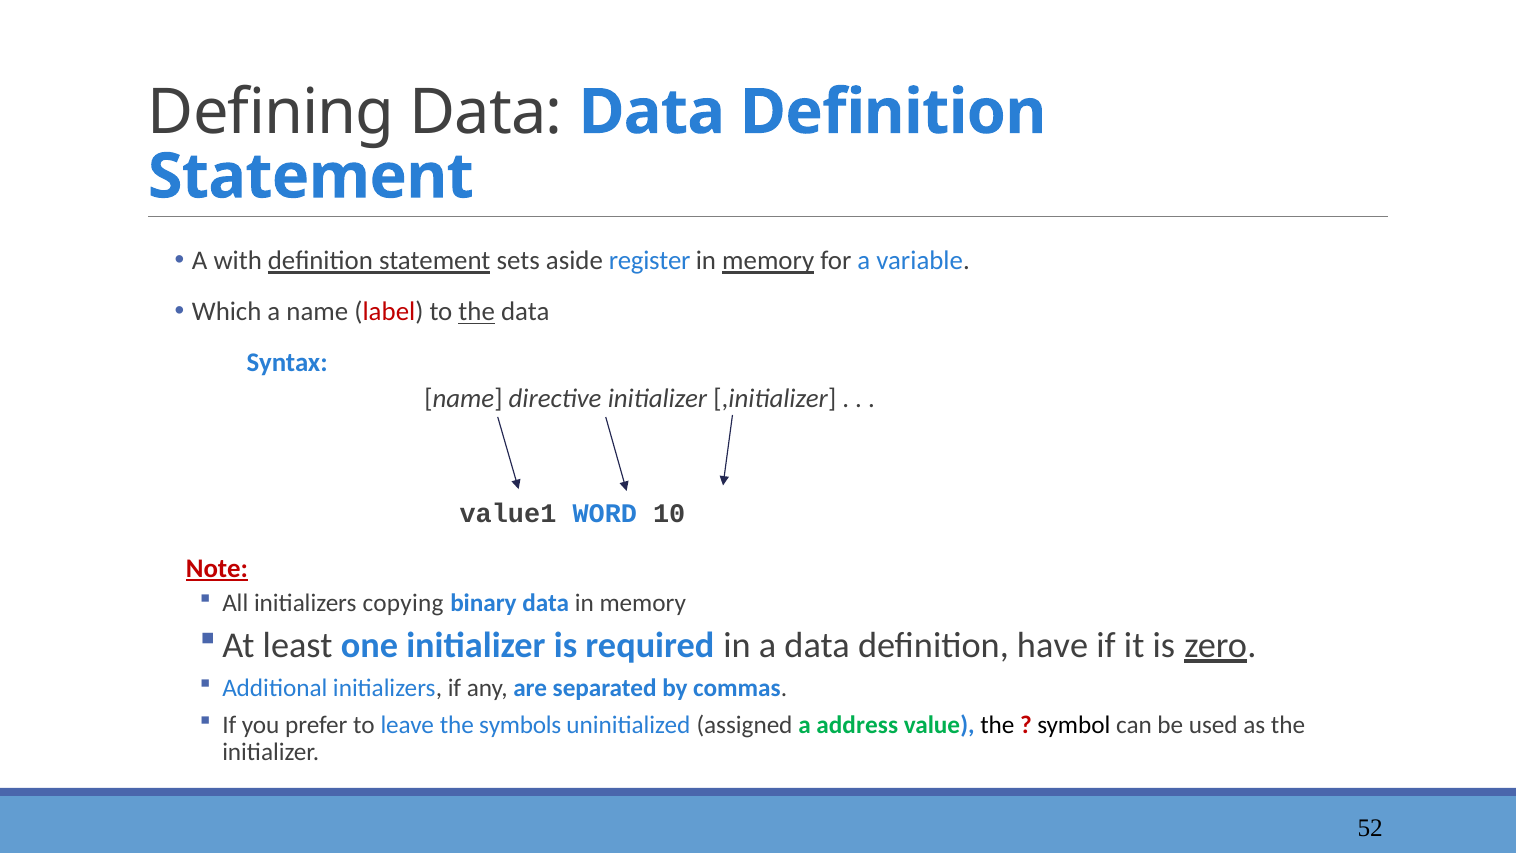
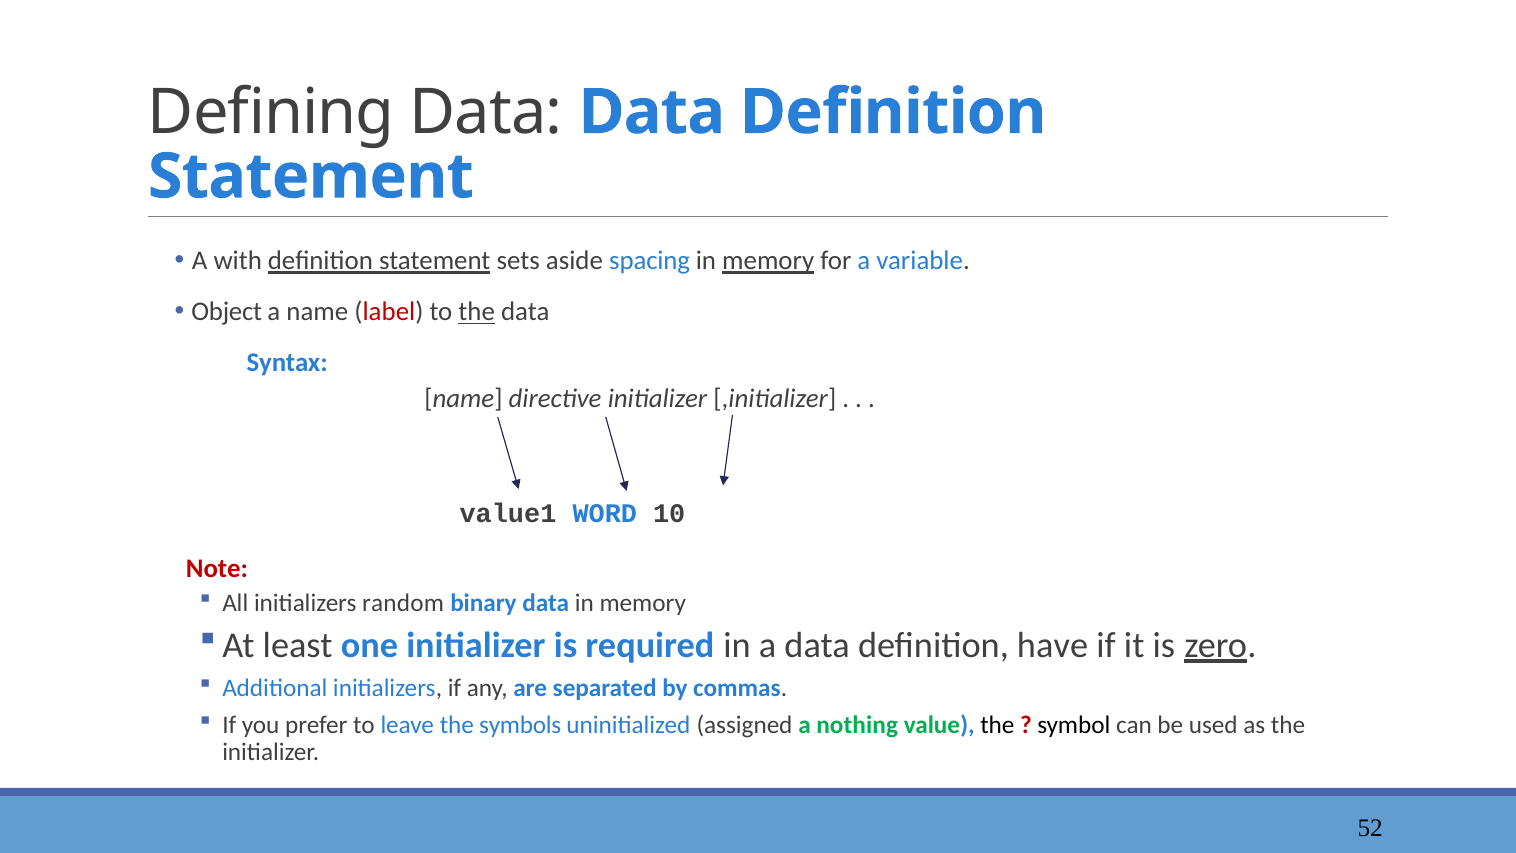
register: register -> spacing
Which: Which -> Object
Note underline: present -> none
copying: copying -> random
address: address -> nothing
